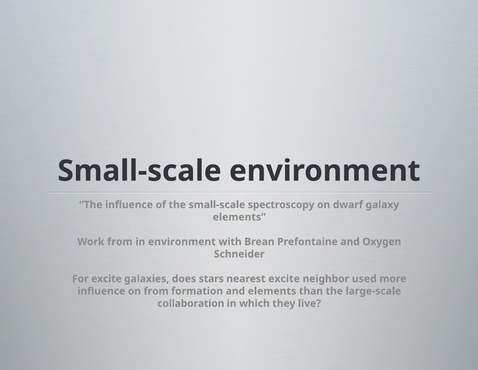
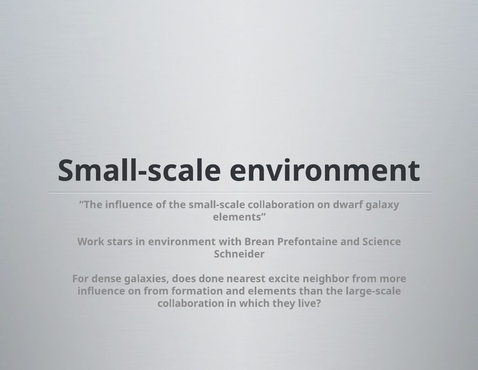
small-scale spectroscopy: spectroscopy -> collaboration
Work from: from -> stars
Oxygen: Oxygen -> Science
For excite: excite -> dense
stars: stars -> done
neighbor used: used -> from
